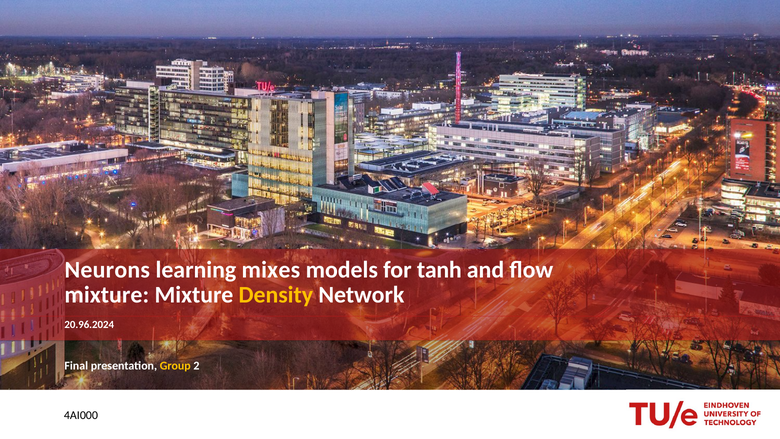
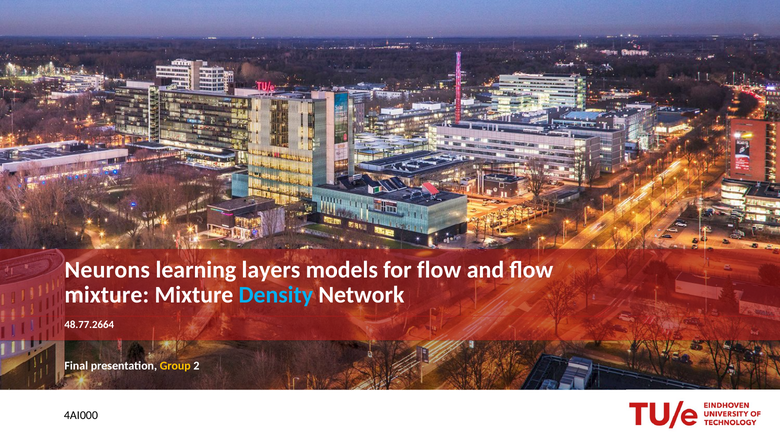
mixes: mixes -> layers
for tanh: tanh -> flow
Density colour: yellow -> light blue
20.96.2024: 20.96.2024 -> 48.77.2664
